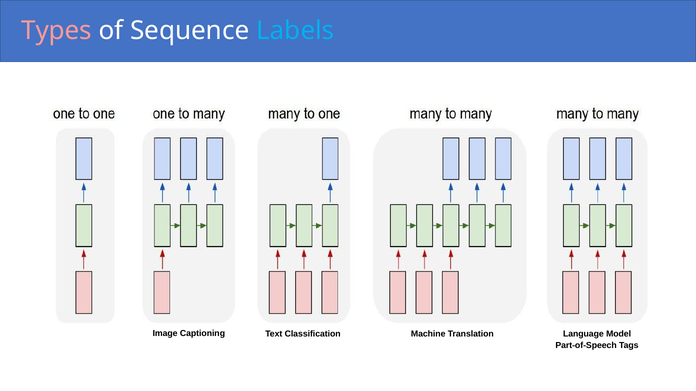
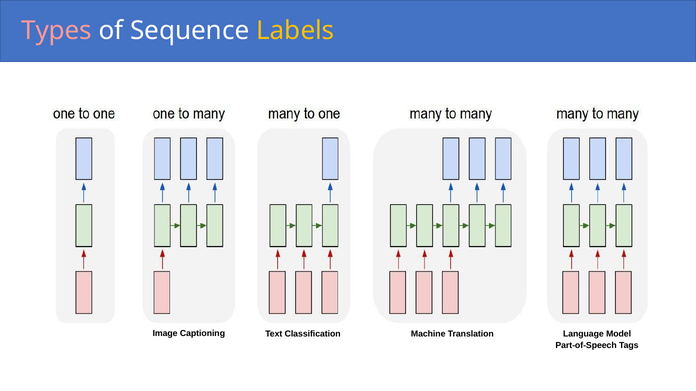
Labels colour: light blue -> yellow
